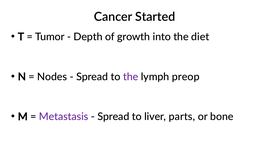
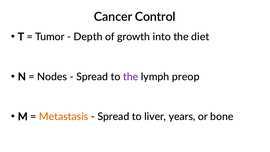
Started: Started -> Control
Metastasis colour: purple -> orange
parts: parts -> years
